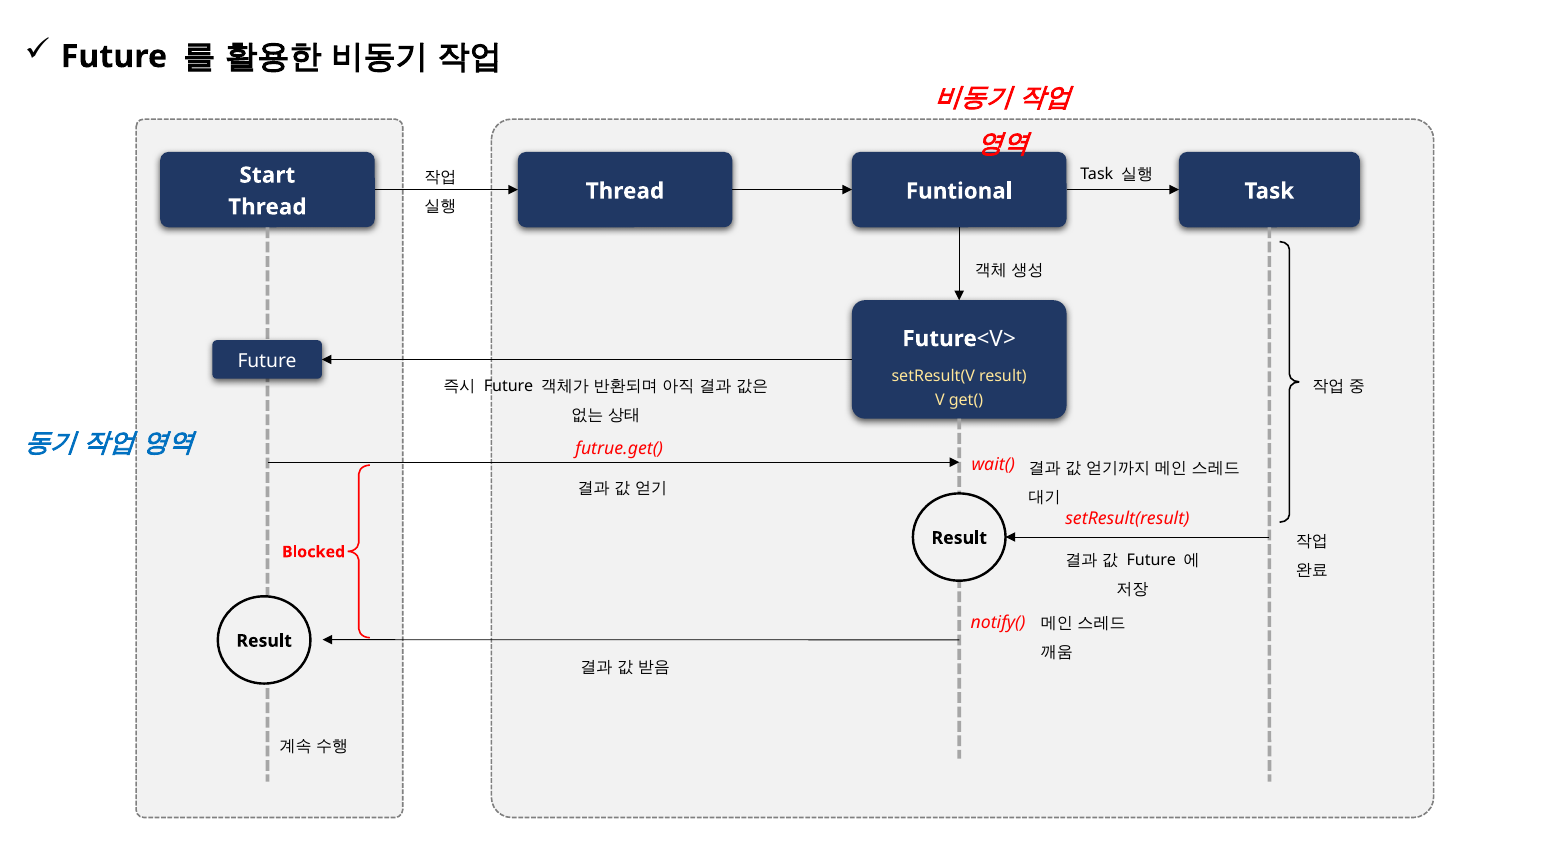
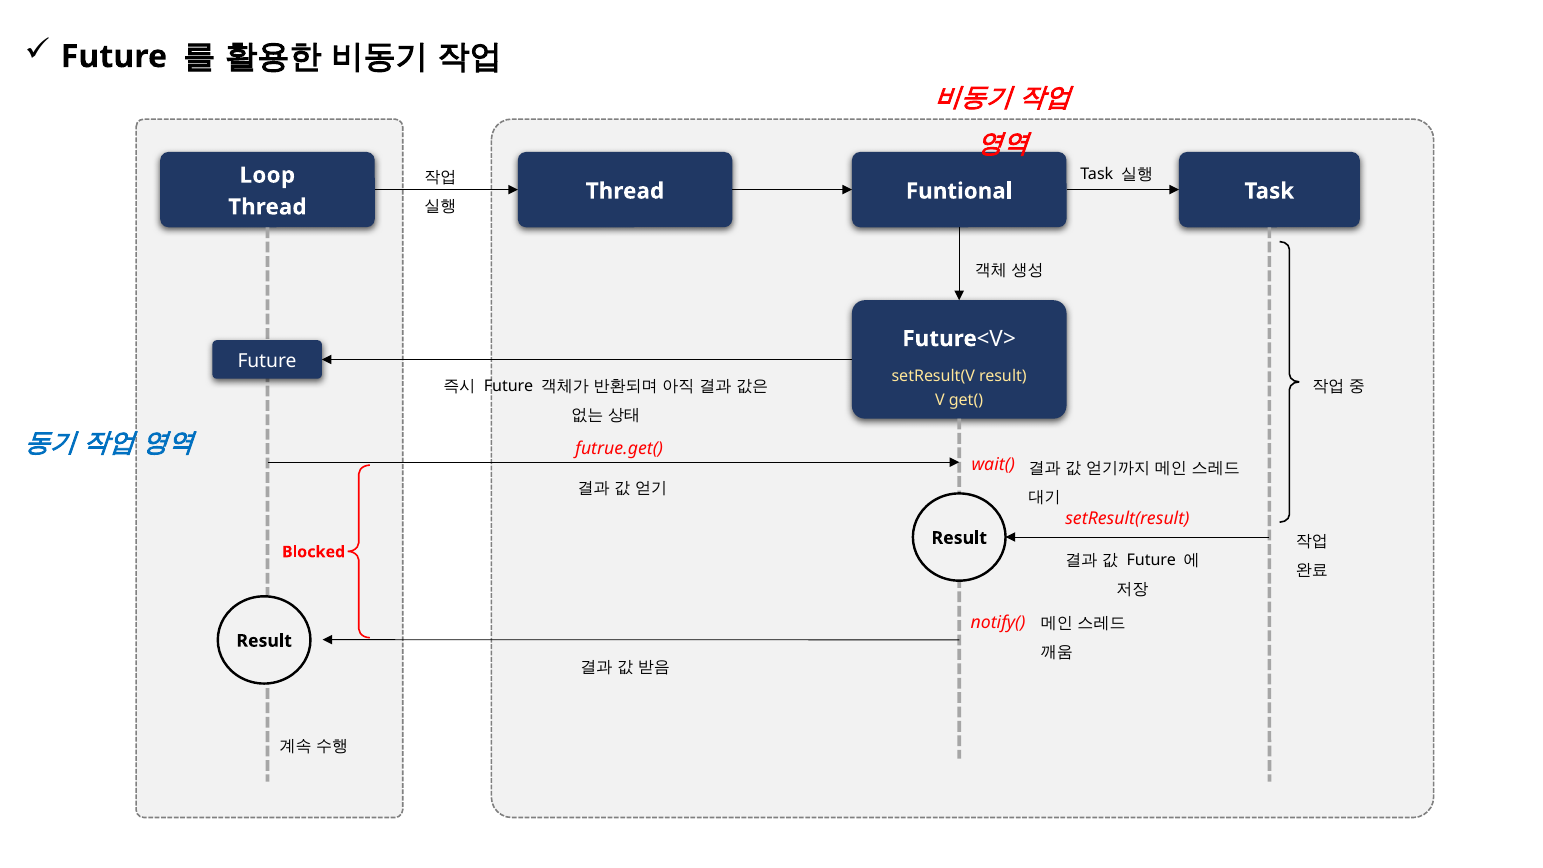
Start: Start -> Loop
